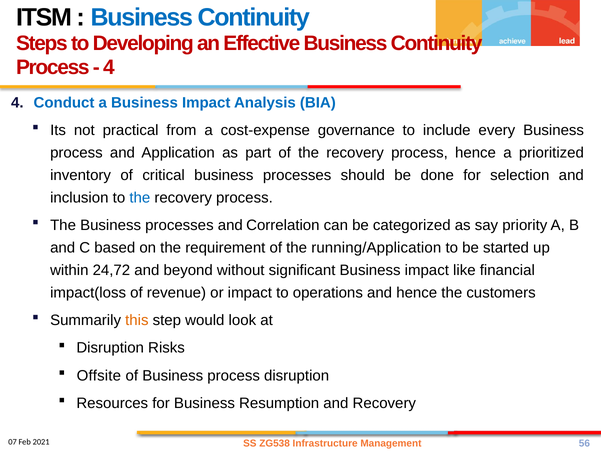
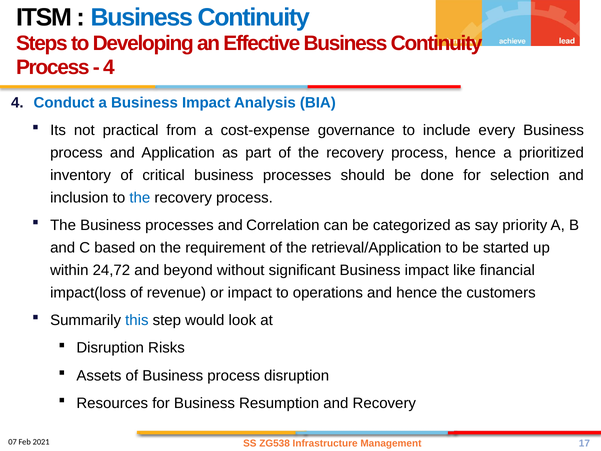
running/Application: running/Application -> retrieval/Application
this colour: orange -> blue
Offsite: Offsite -> Assets
56: 56 -> 17
